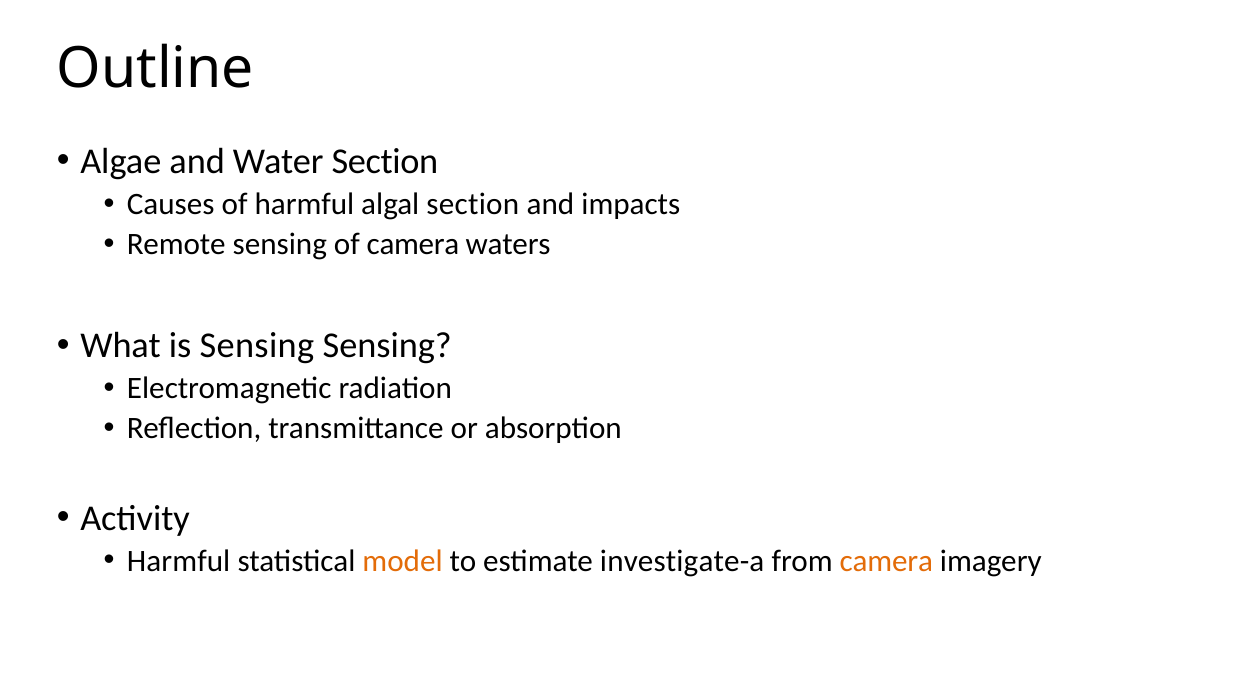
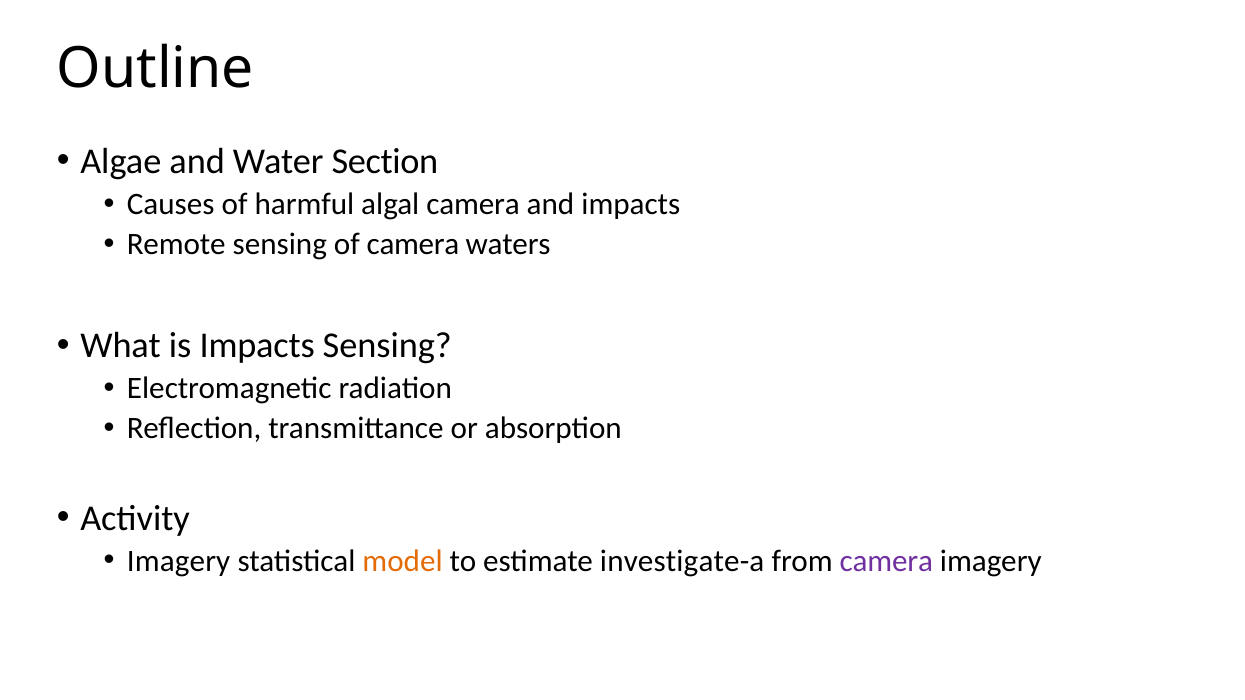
algal section: section -> camera
is Sensing: Sensing -> Impacts
Harmful at (179, 561): Harmful -> Imagery
camera at (886, 561) colour: orange -> purple
